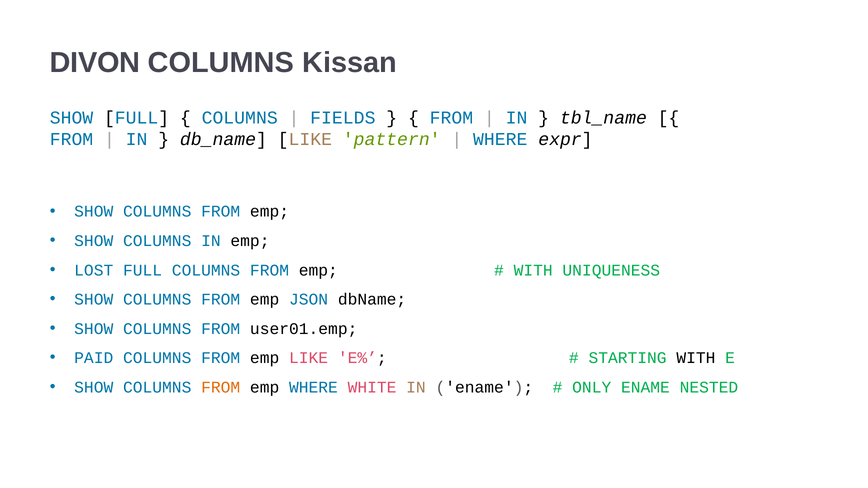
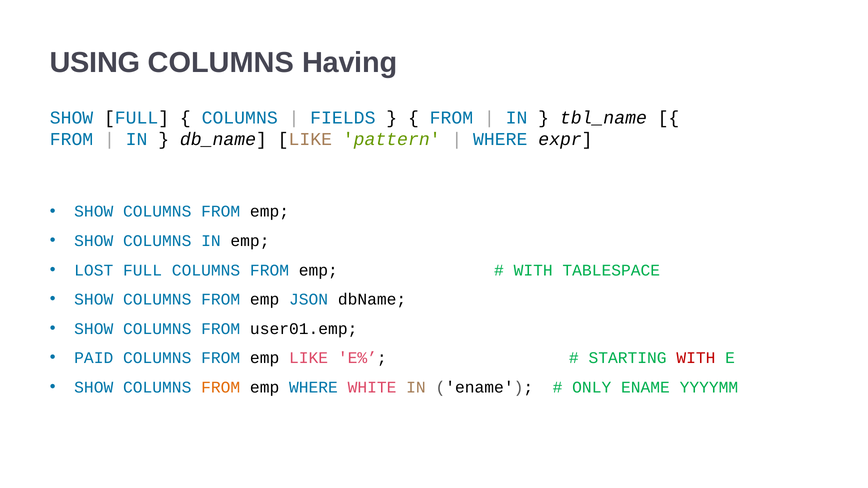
DIVON: DIVON -> USING
Kissan: Kissan -> Having
UNIQUENESS: UNIQUENESS -> TABLESPACE
WITH at (696, 358) colour: black -> red
NESTED: NESTED -> YYYYMM
